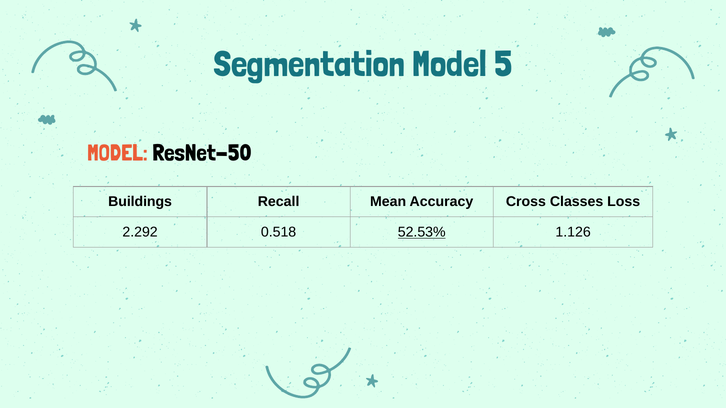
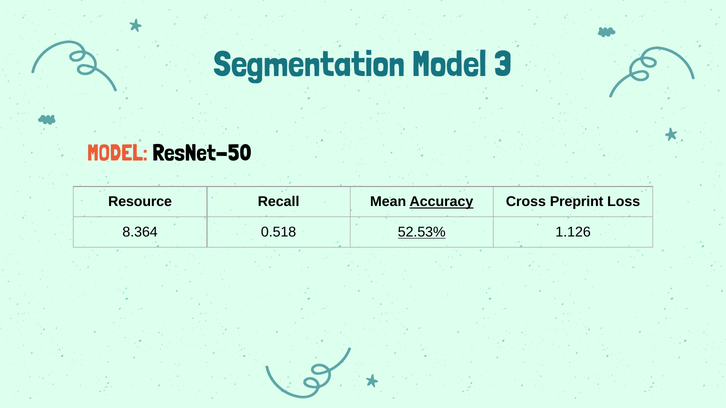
5: 5 -> 3
Buildings: Buildings -> Resource
Accuracy underline: none -> present
Classes: Classes -> Preprint
2.292: 2.292 -> 8.364
